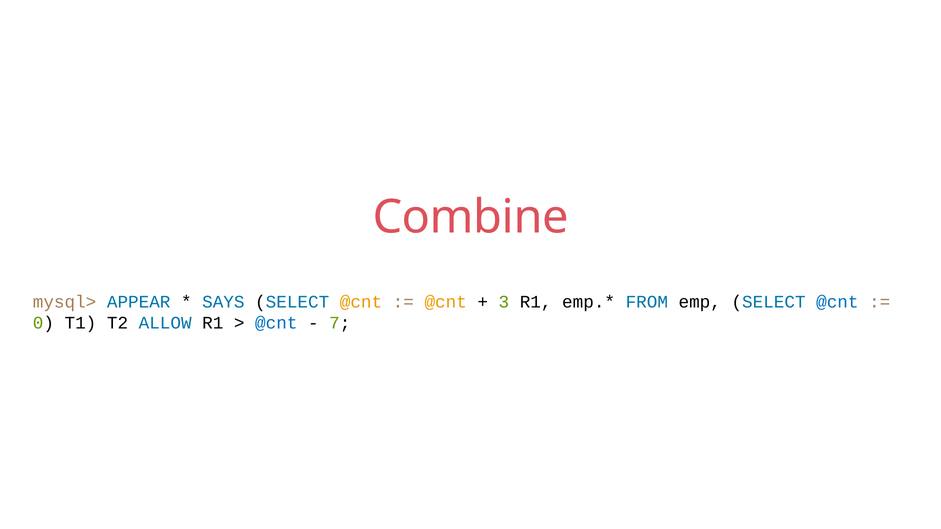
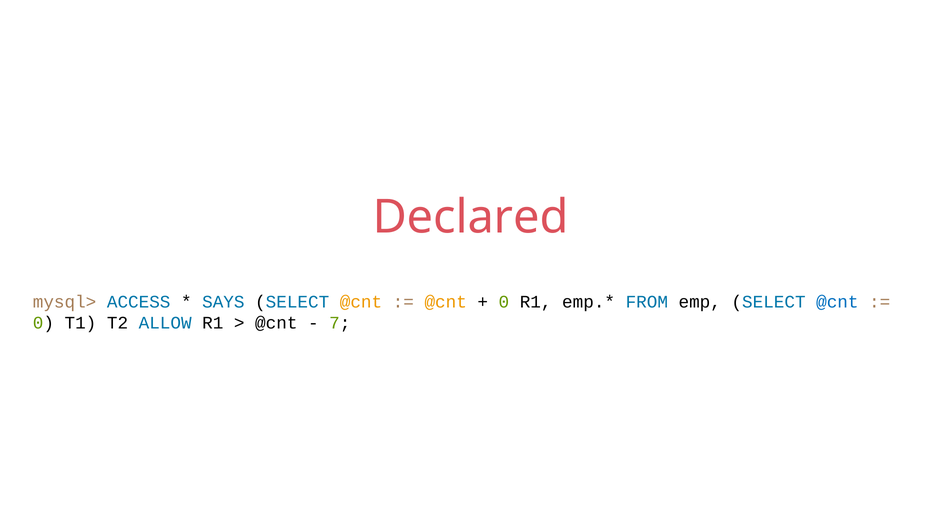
Combine: Combine -> Declared
APPEAR: APPEAR -> ACCESS
3 at (504, 302): 3 -> 0
@cnt at (276, 323) colour: blue -> black
